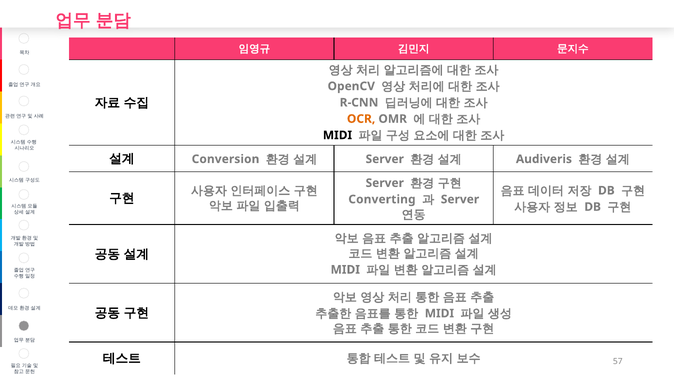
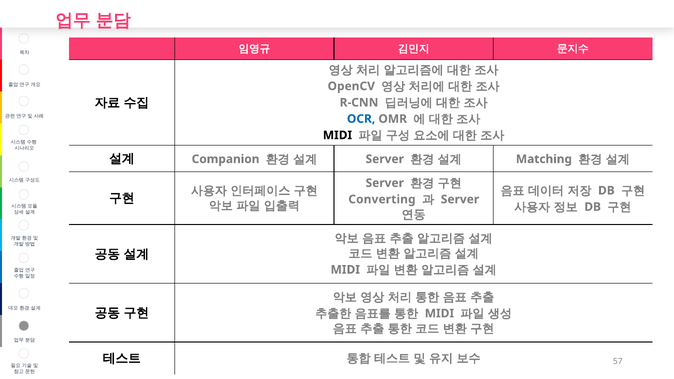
OCR colour: orange -> blue
Conversion: Conversion -> Companion
Audiveris: Audiveris -> Matching
